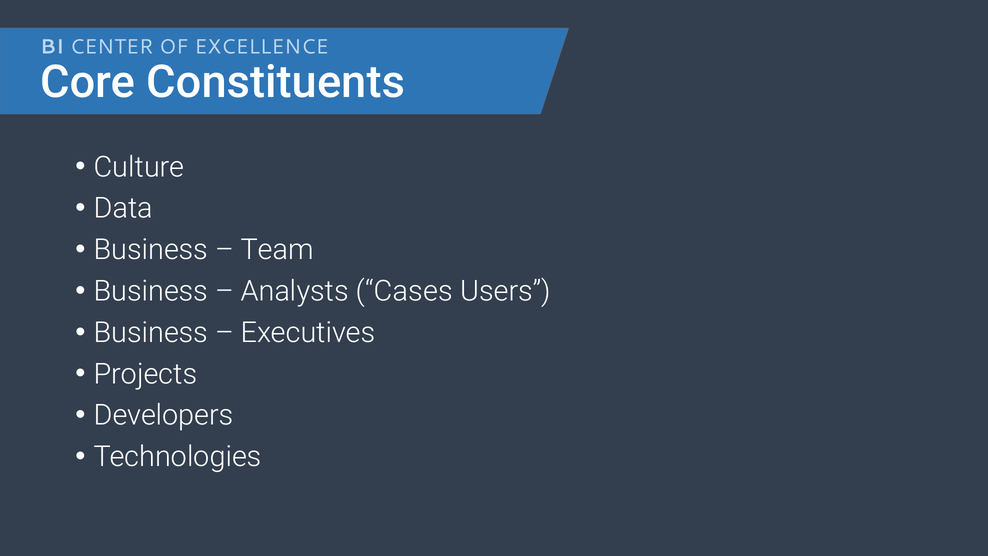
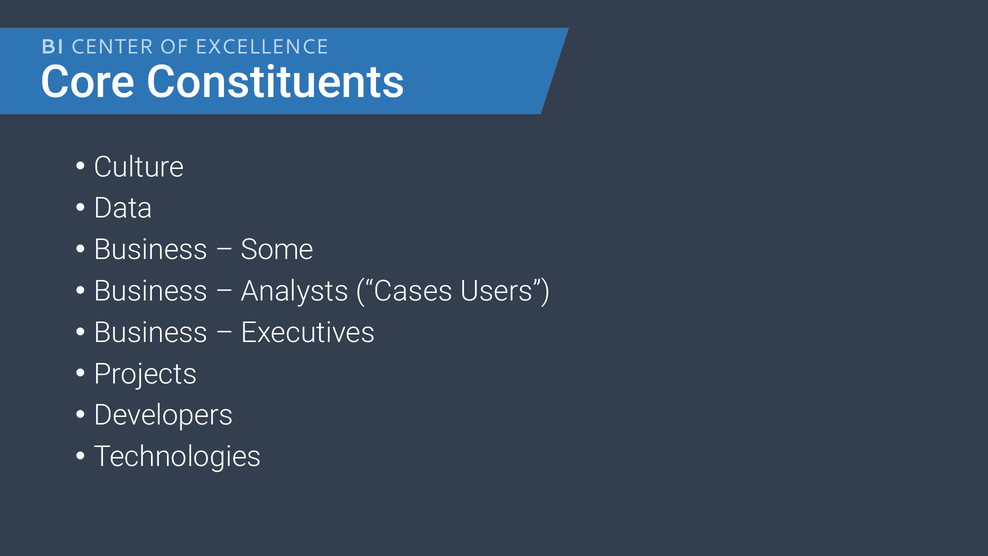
Team: Team -> Some
